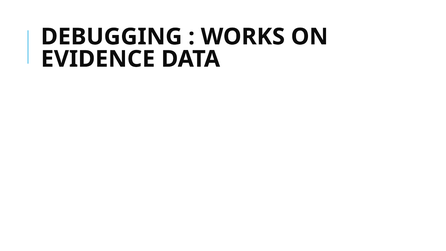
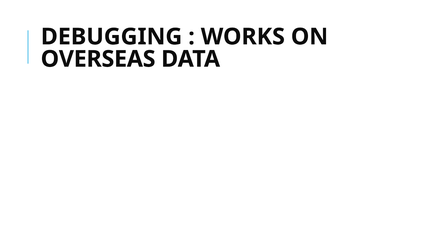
EVIDENCE: EVIDENCE -> OVERSEAS
